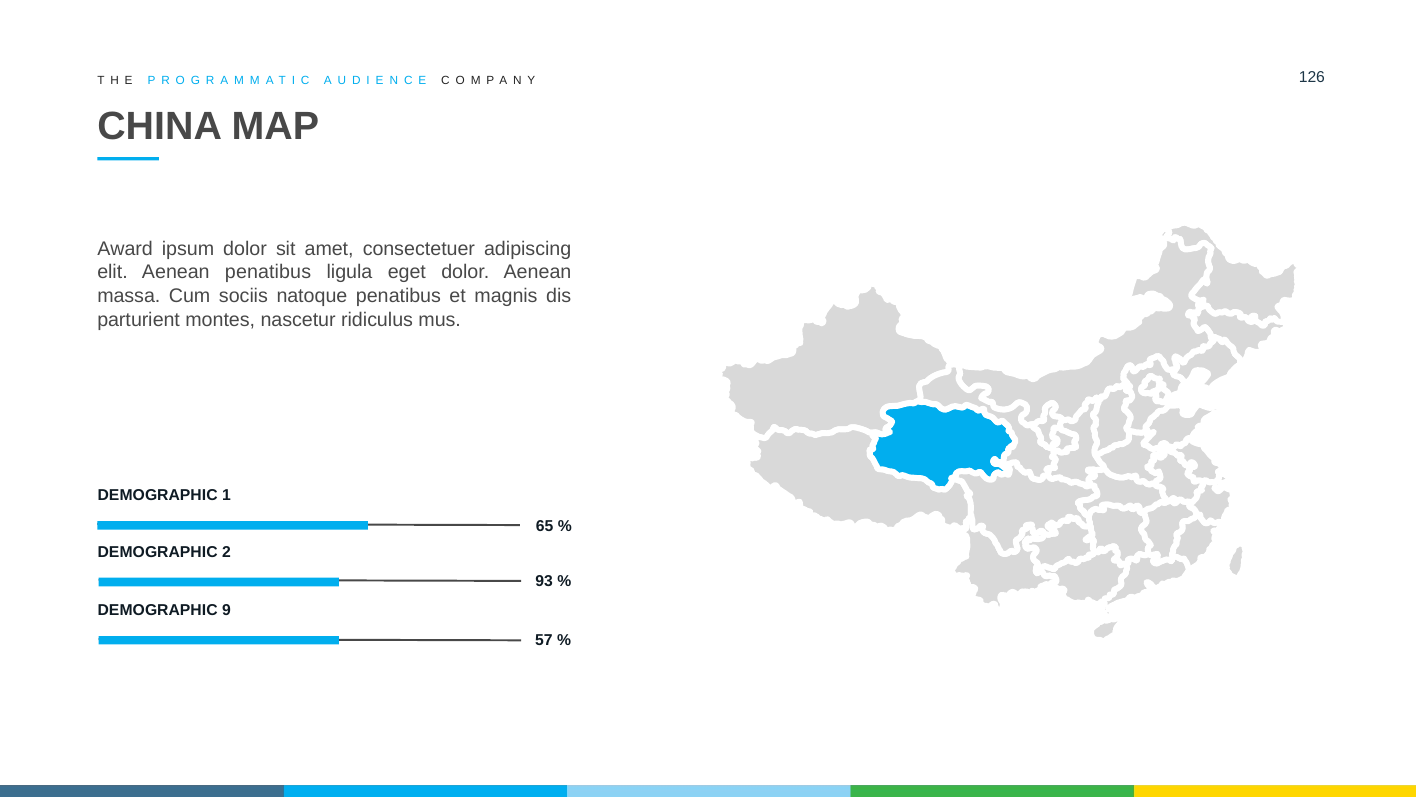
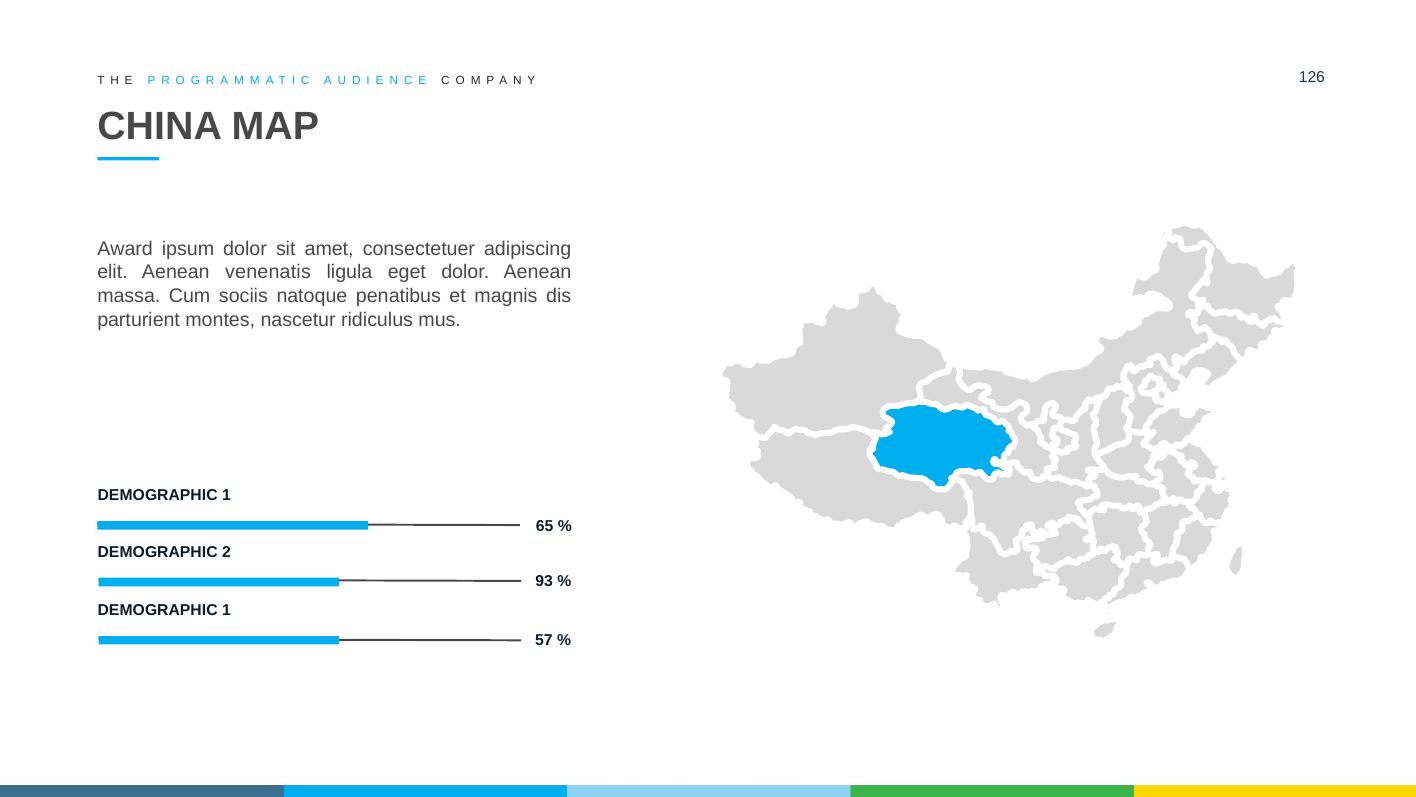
Aenean penatibus: penatibus -> venenatis
9 at (226, 609): 9 -> 1
